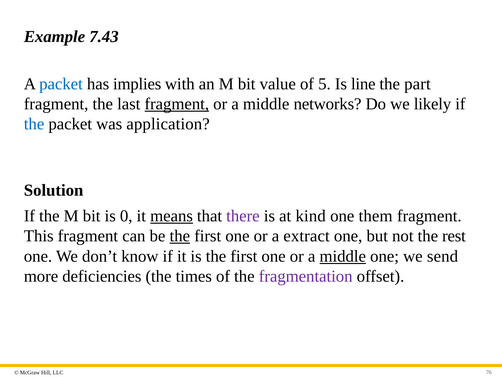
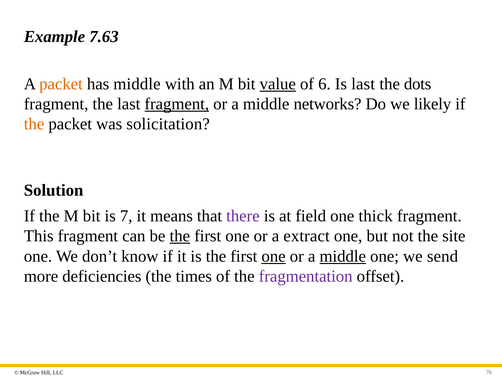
7.43: 7.43 -> 7.63
packet at (61, 84) colour: blue -> orange
has implies: implies -> middle
value underline: none -> present
5: 5 -> 6
Is line: line -> last
part: part -> dots
the at (34, 124) colour: blue -> orange
application: application -> solicitation
0: 0 -> 7
means underline: present -> none
kind: kind -> field
them: them -> thick
rest: rest -> site
one at (274, 256) underline: none -> present
